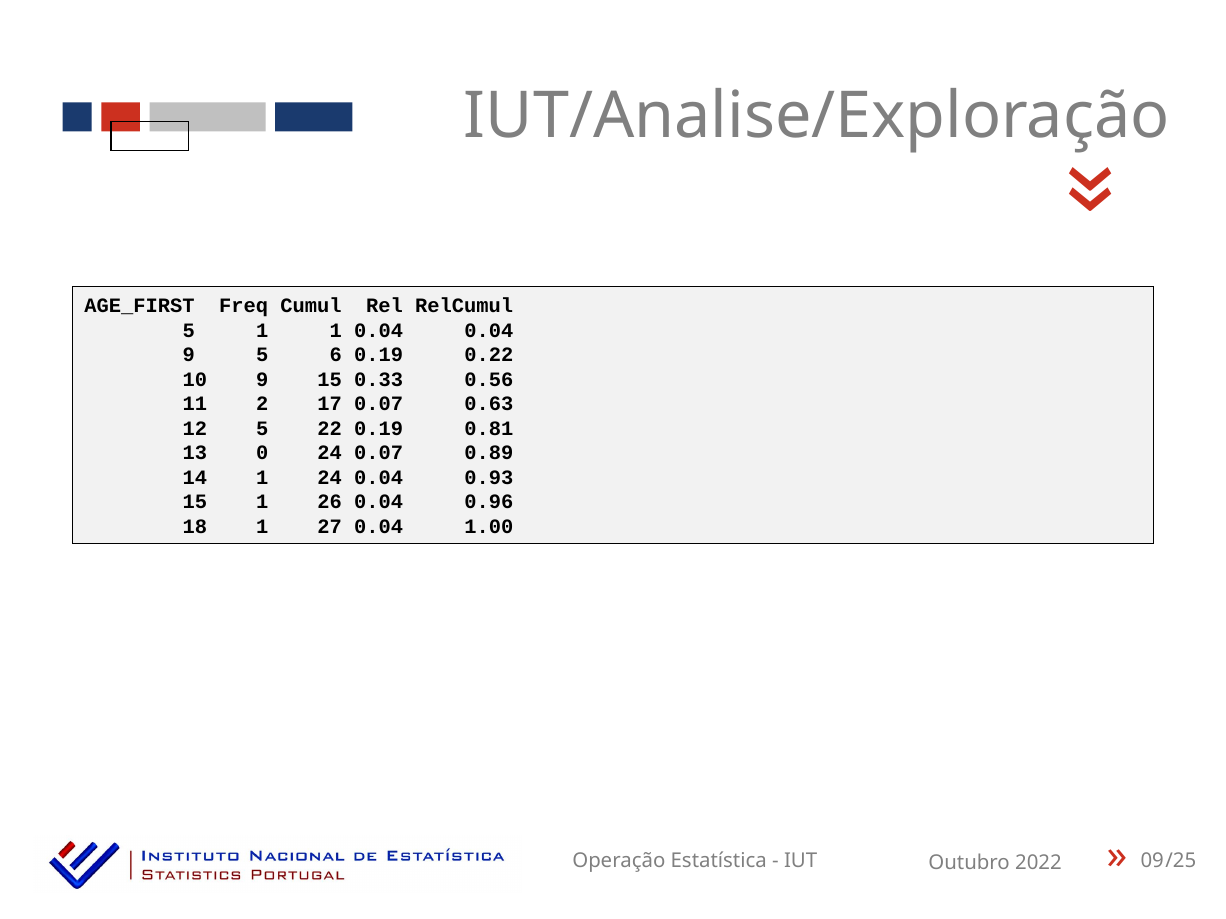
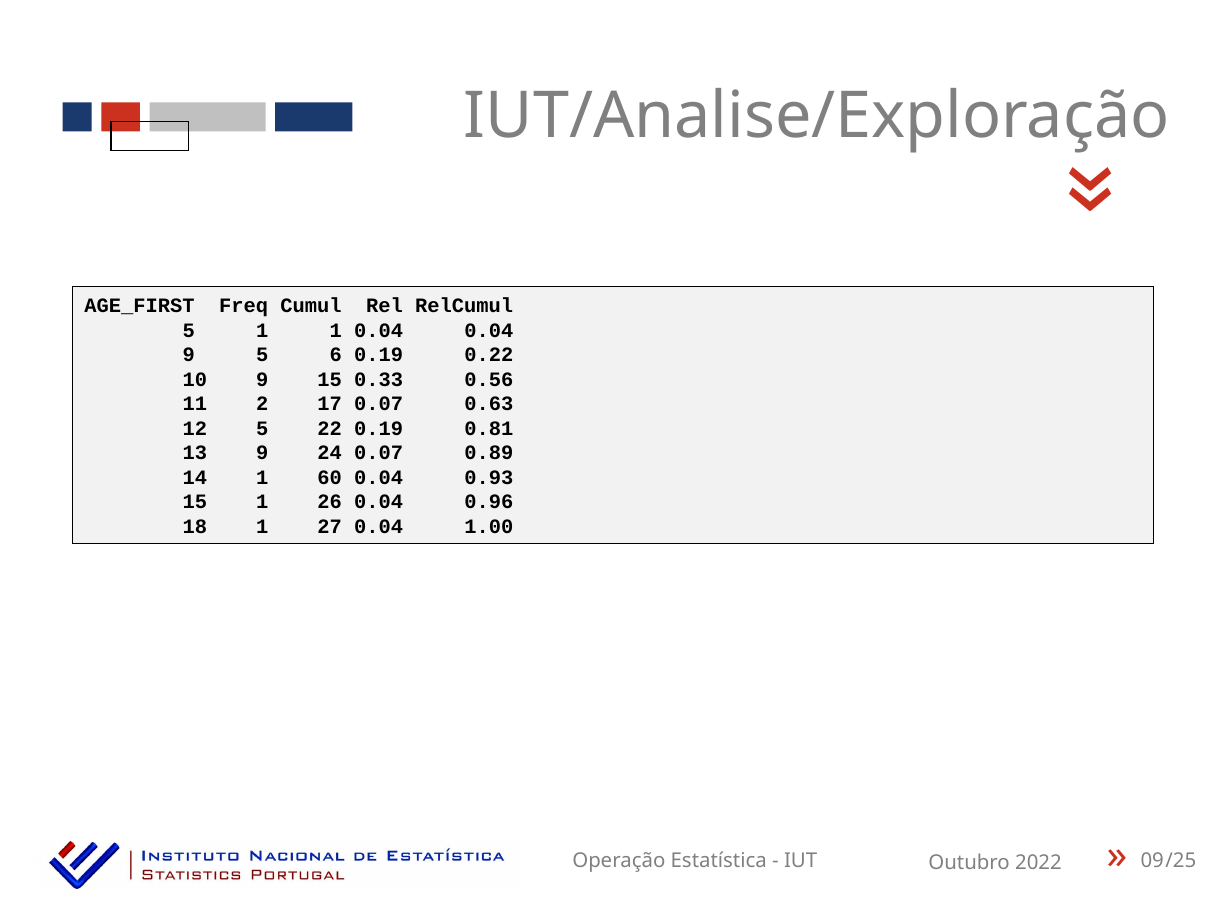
13 0: 0 -> 9
1 24: 24 -> 60
